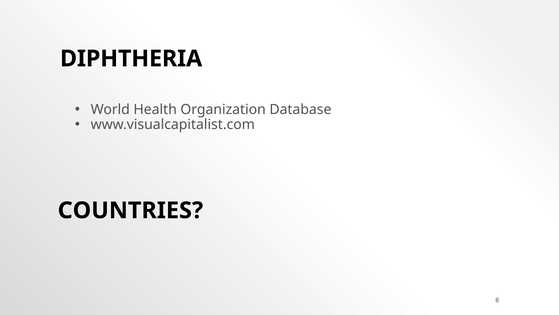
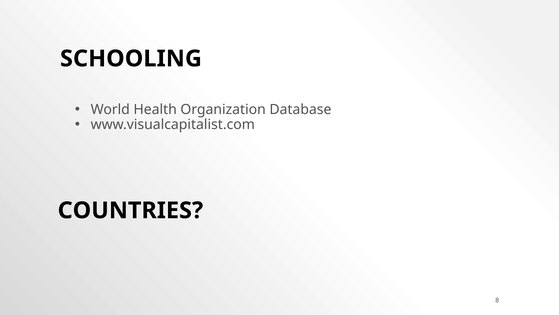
DIPHTHERIA: DIPHTHERIA -> SCHOOLING
